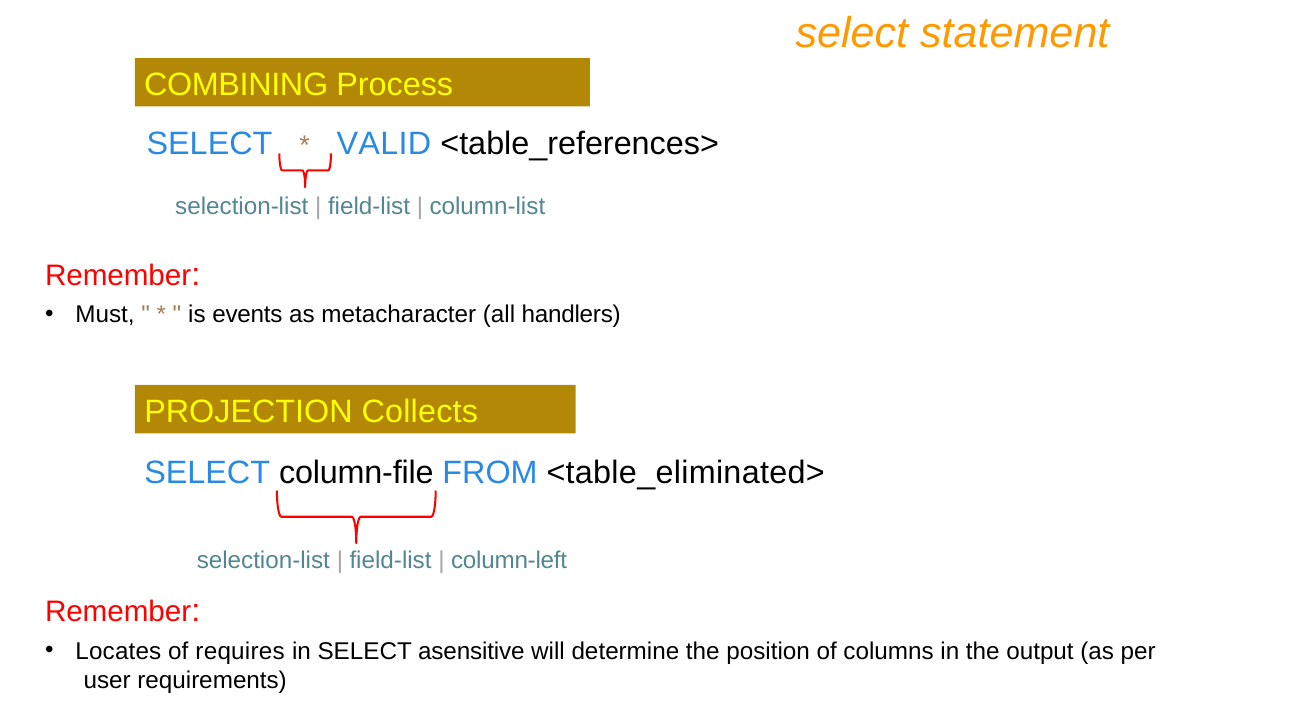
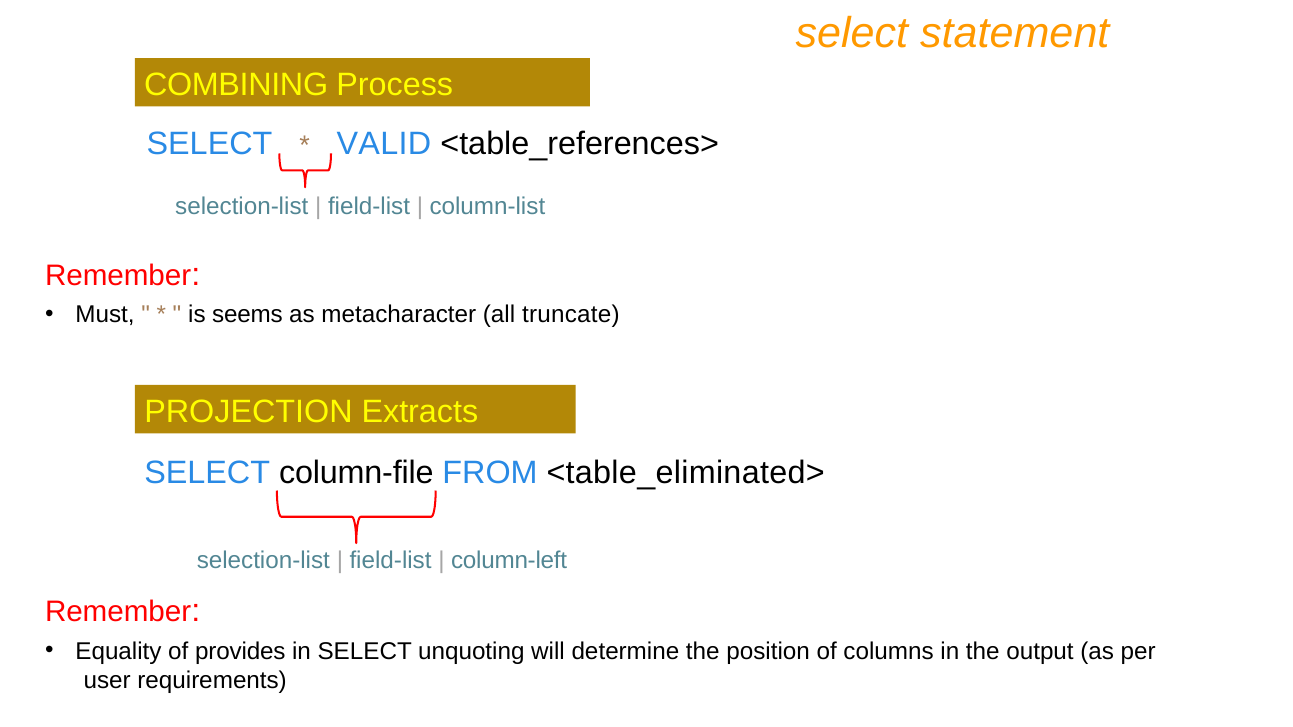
events: events -> seems
handlers: handlers -> truncate
Collects: Collects -> Extracts
Locates: Locates -> Equality
requires: requires -> provides
asensitive: asensitive -> unquoting
